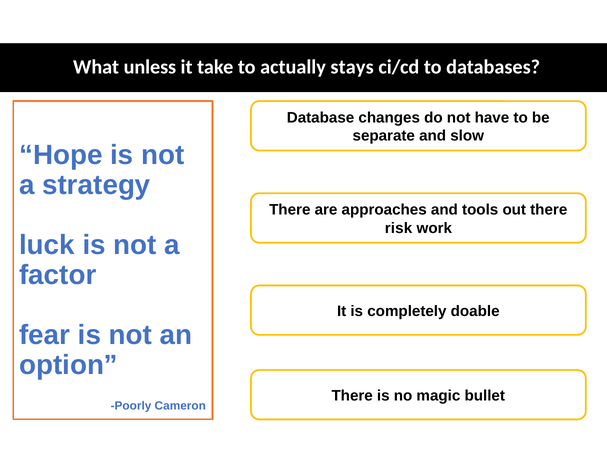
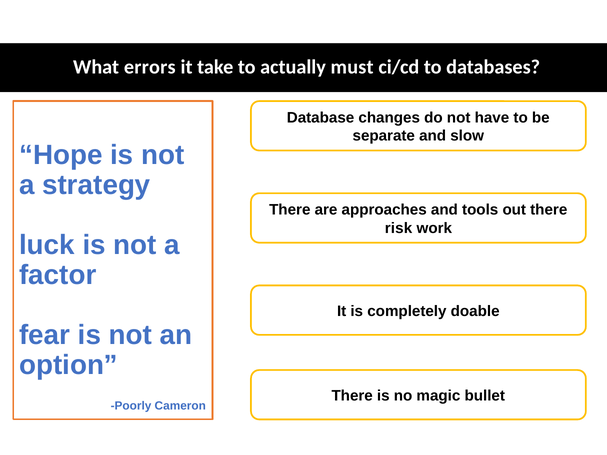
unless: unless -> errors
stays: stays -> must
